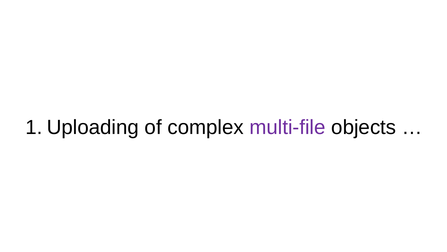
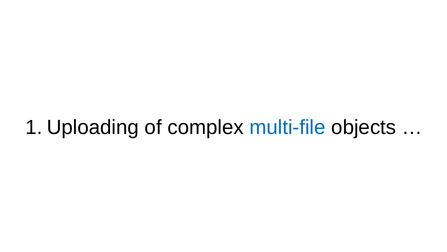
multi-file colour: purple -> blue
